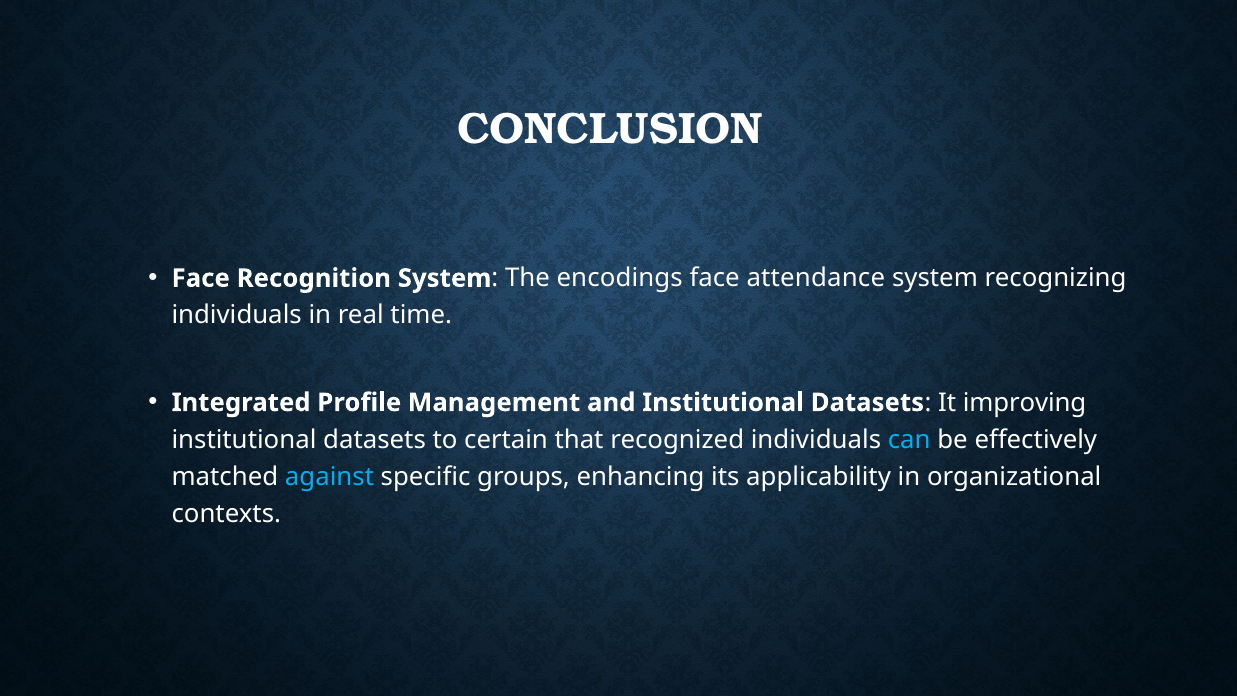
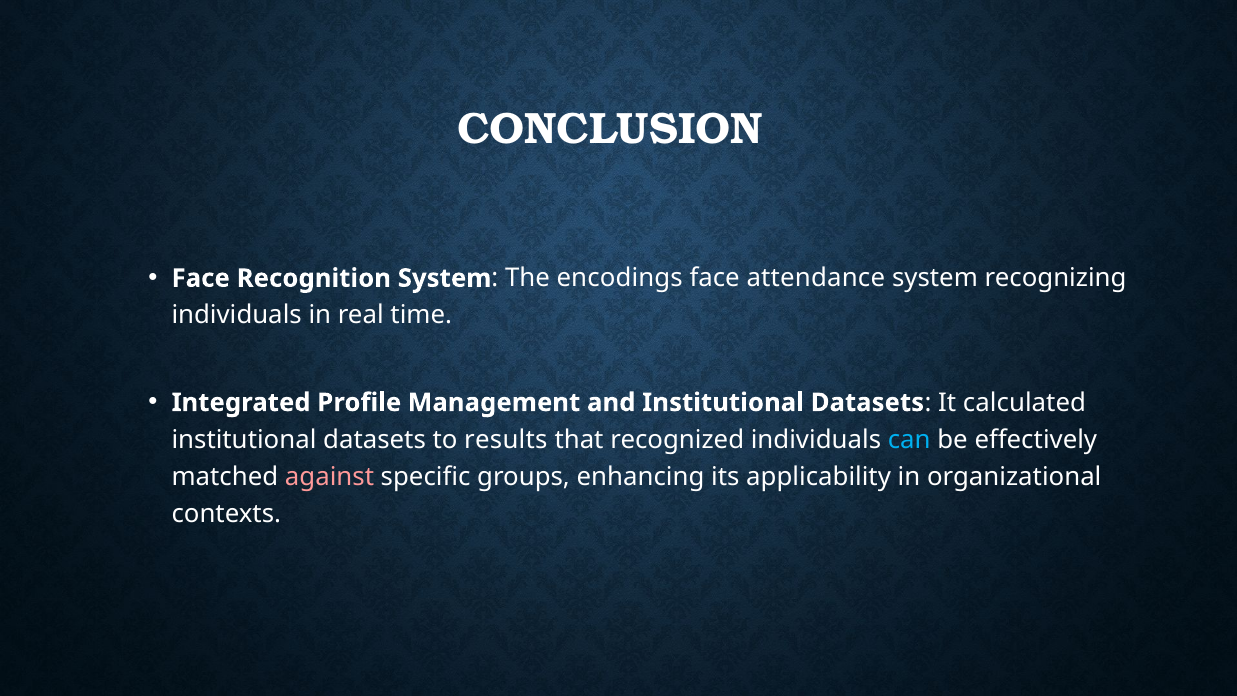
improving: improving -> calculated
certain: certain -> results
against colour: light blue -> pink
